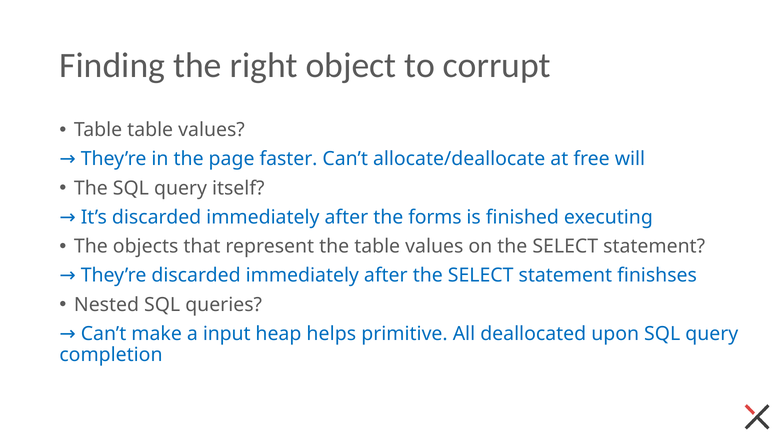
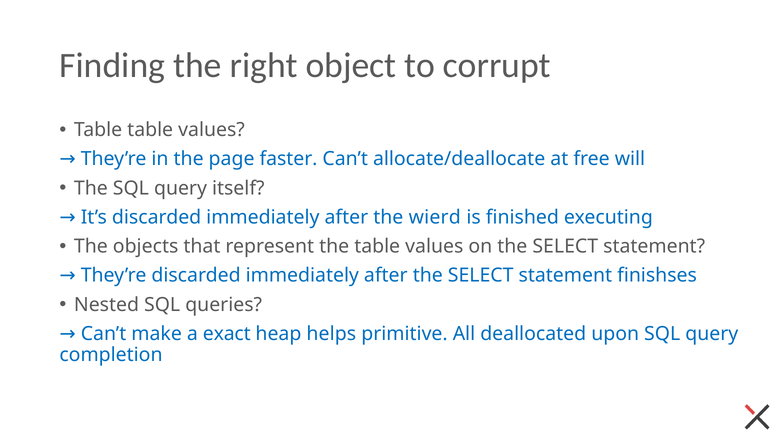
forms: forms -> wierd
input: input -> exact
